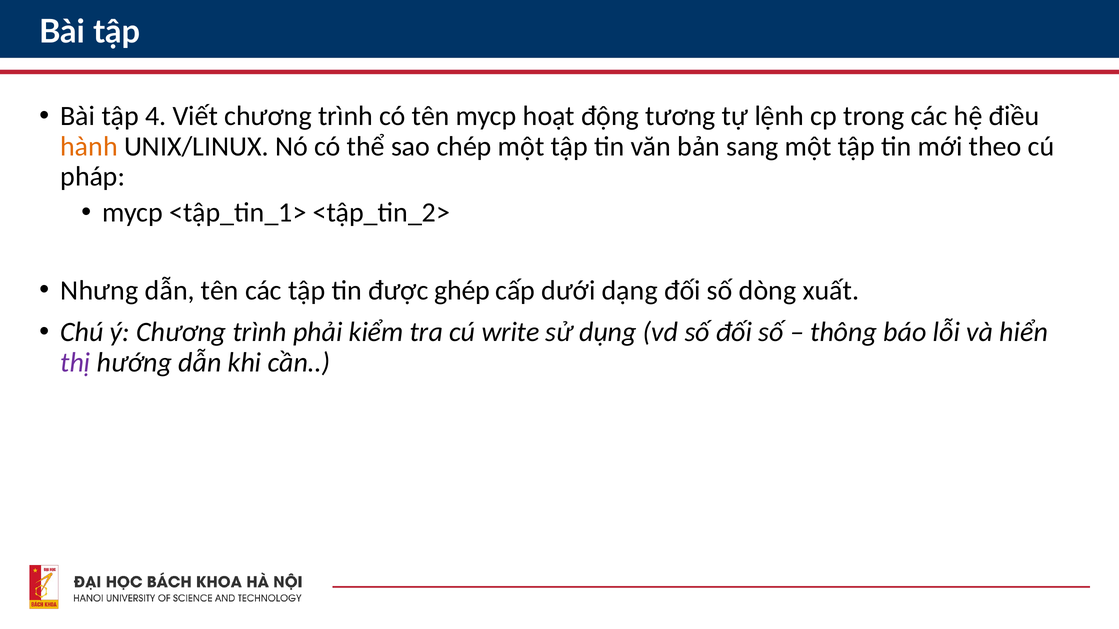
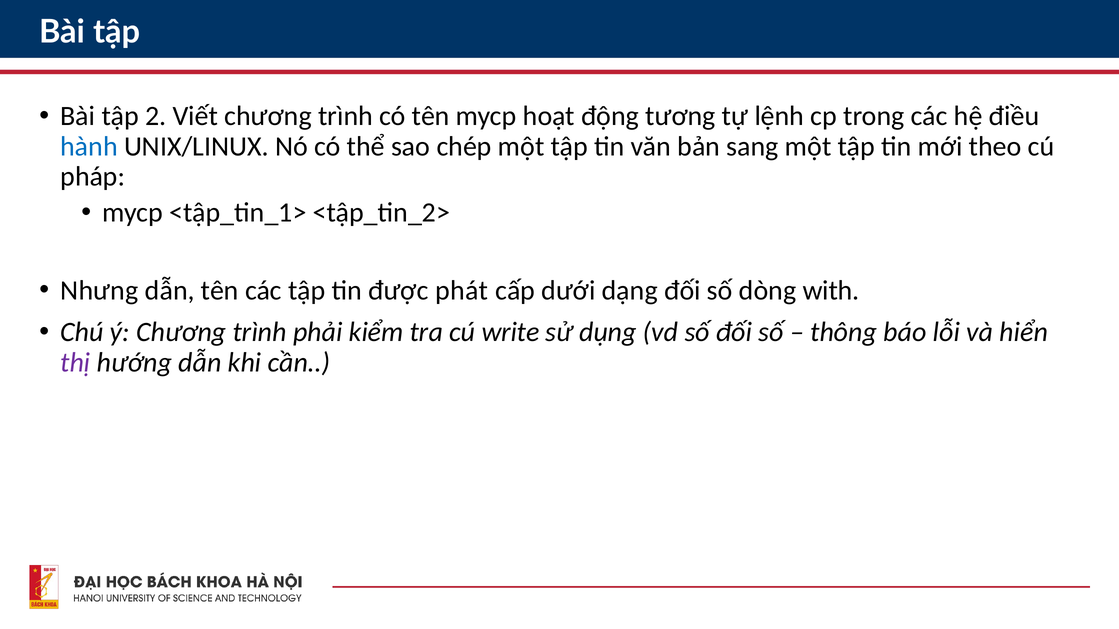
4: 4 -> 2
hành colour: orange -> blue
ghép: ghép -> phát
xuất: xuất -> with
